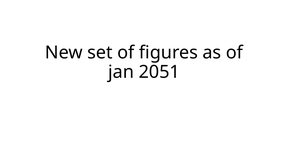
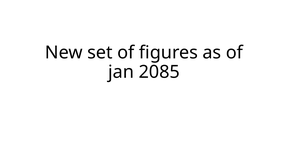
2051: 2051 -> 2085
